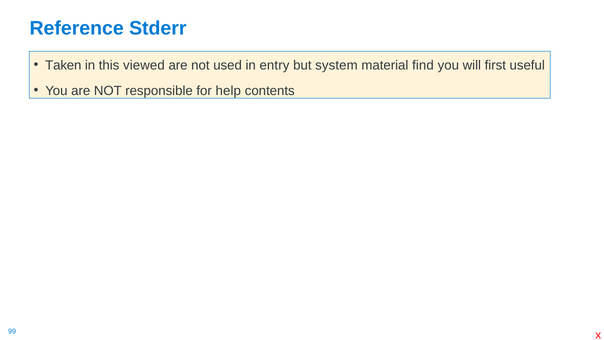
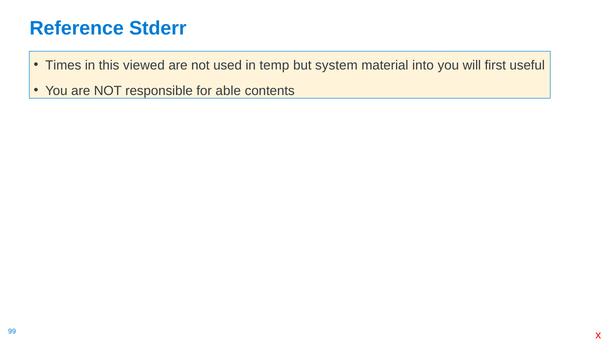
Taken: Taken -> Times
entry: entry -> temp
find: find -> into
help: help -> able
